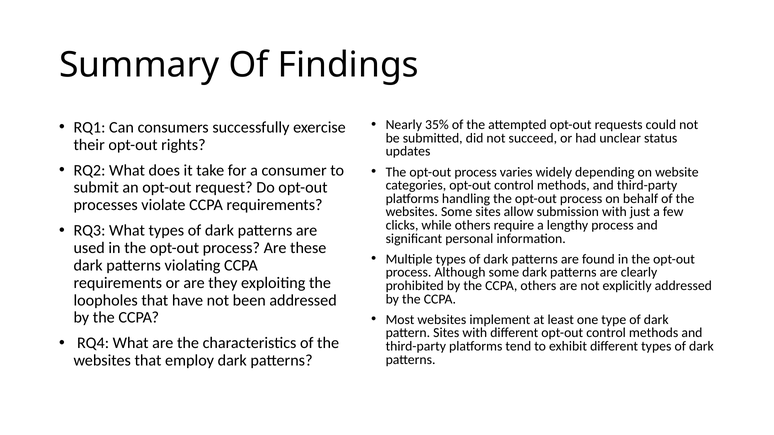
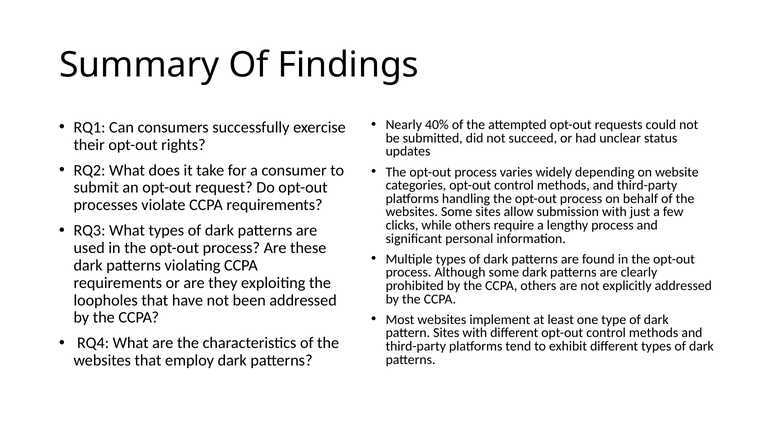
35%: 35% -> 40%
